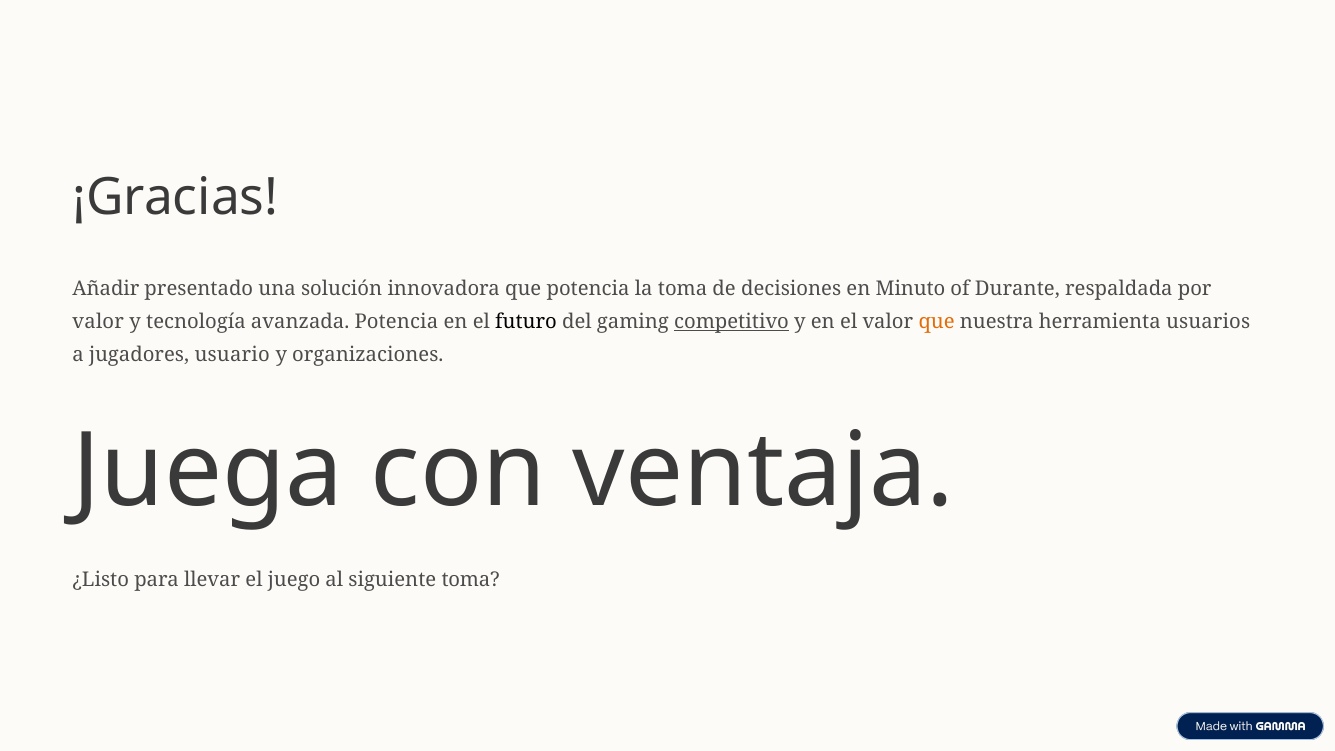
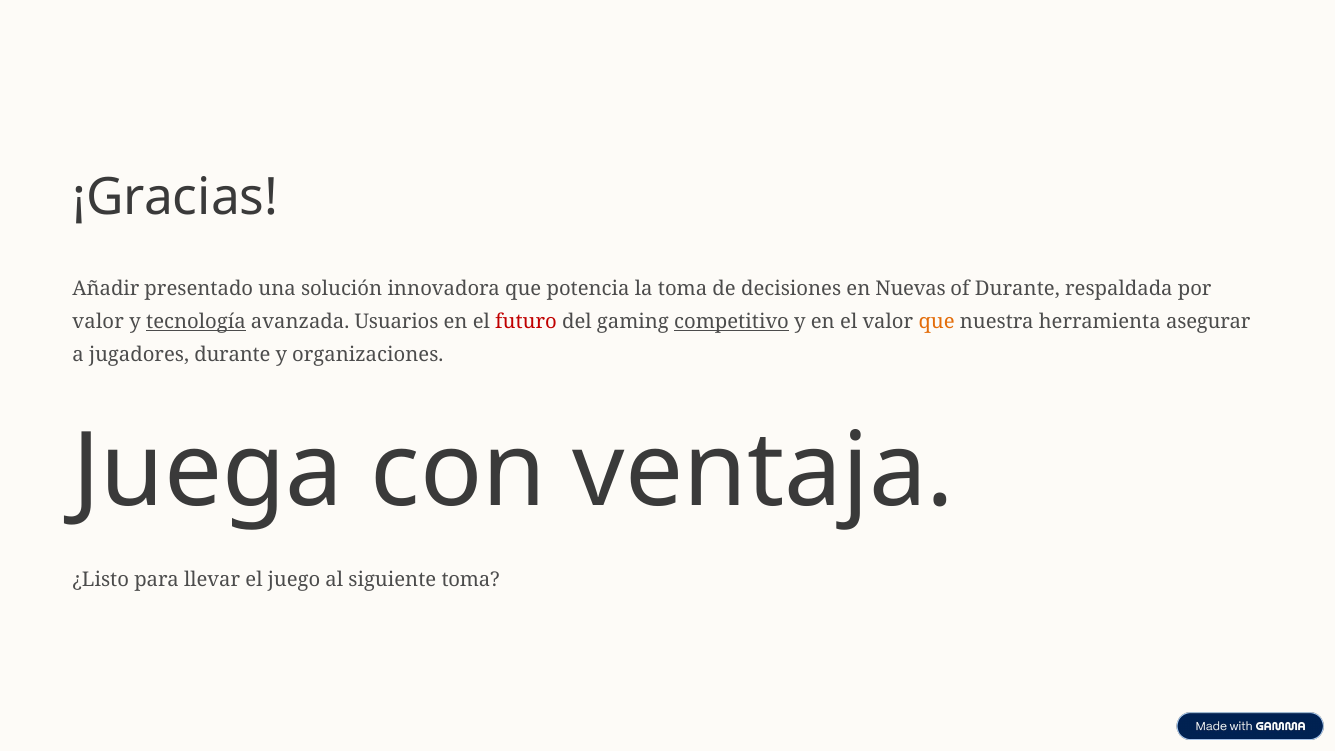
Minuto: Minuto -> Nuevas
tecnología underline: none -> present
avanzada Potencia: Potencia -> Usuarios
futuro colour: black -> red
usuarios: usuarios -> asegurar
jugadores usuario: usuario -> durante
